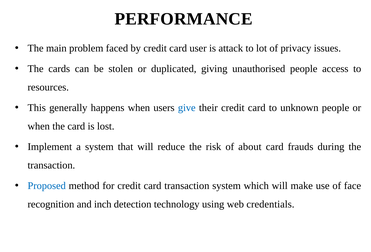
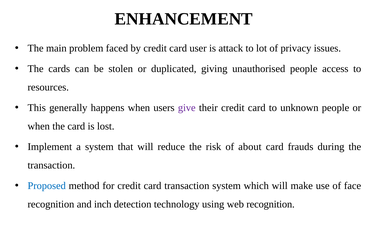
PERFORMANCE: PERFORMANCE -> ENHANCEMENT
give colour: blue -> purple
web credentials: credentials -> recognition
